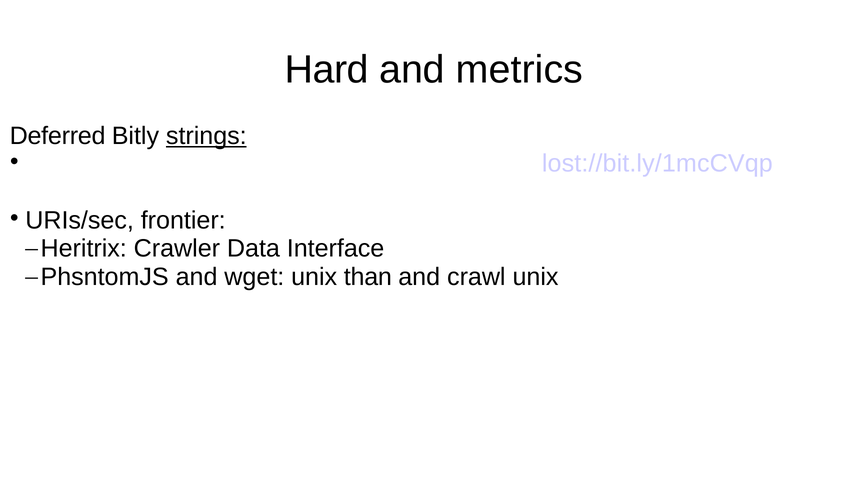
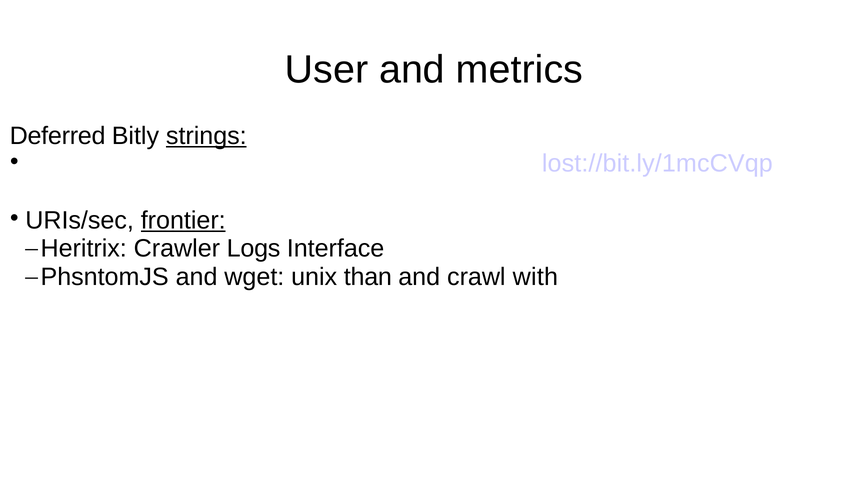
Hard: Hard -> User
frontier underline: none -> present
Data: Data -> Logs
crawl unix: unix -> with
